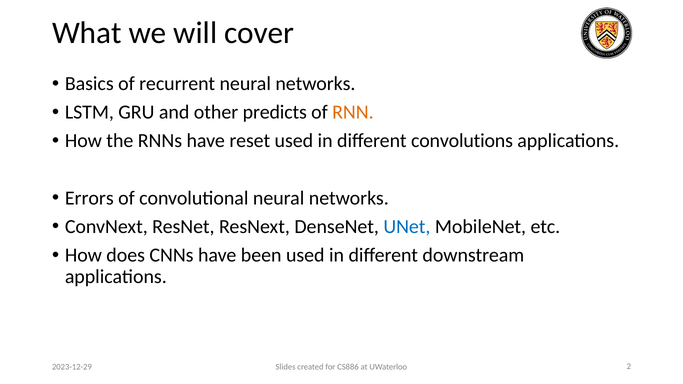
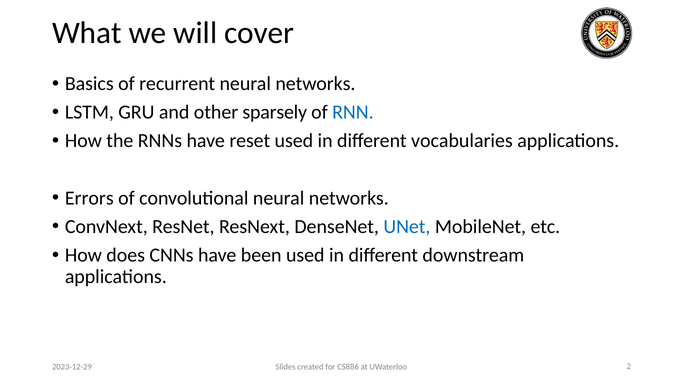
predicts: predicts -> sparsely
RNN colour: orange -> blue
convolutions: convolutions -> vocabularies
